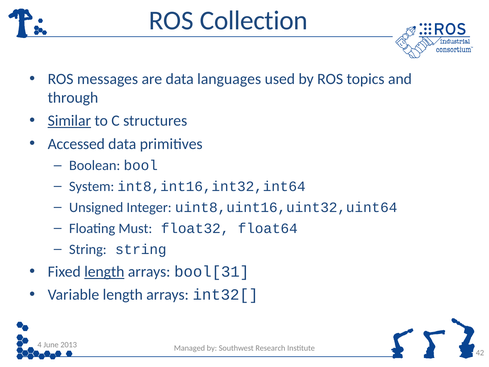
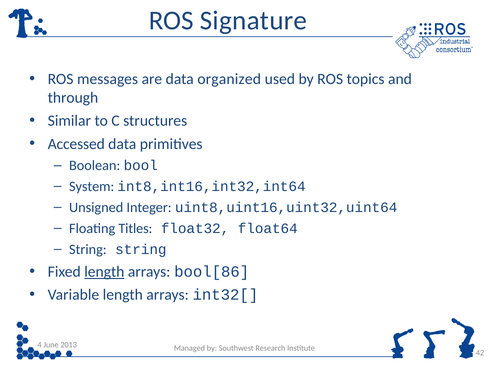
Collection: Collection -> Signature
languages: languages -> organized
Similar underline: present -> none
Must: Must -> Titles
bool[31: bool[31 -> bool[86
